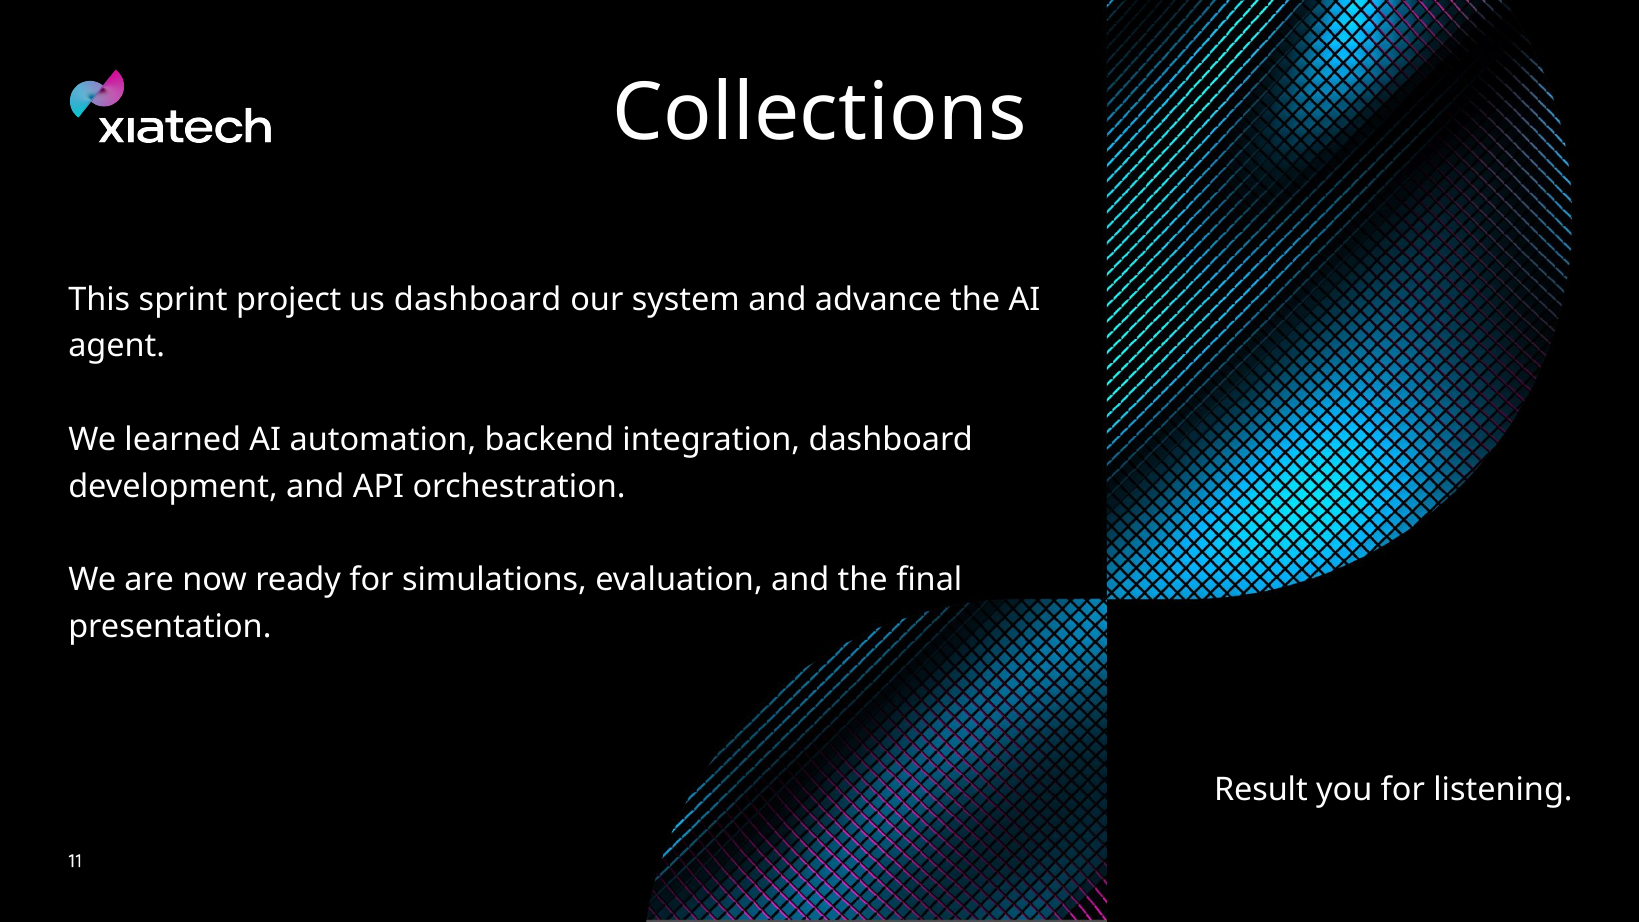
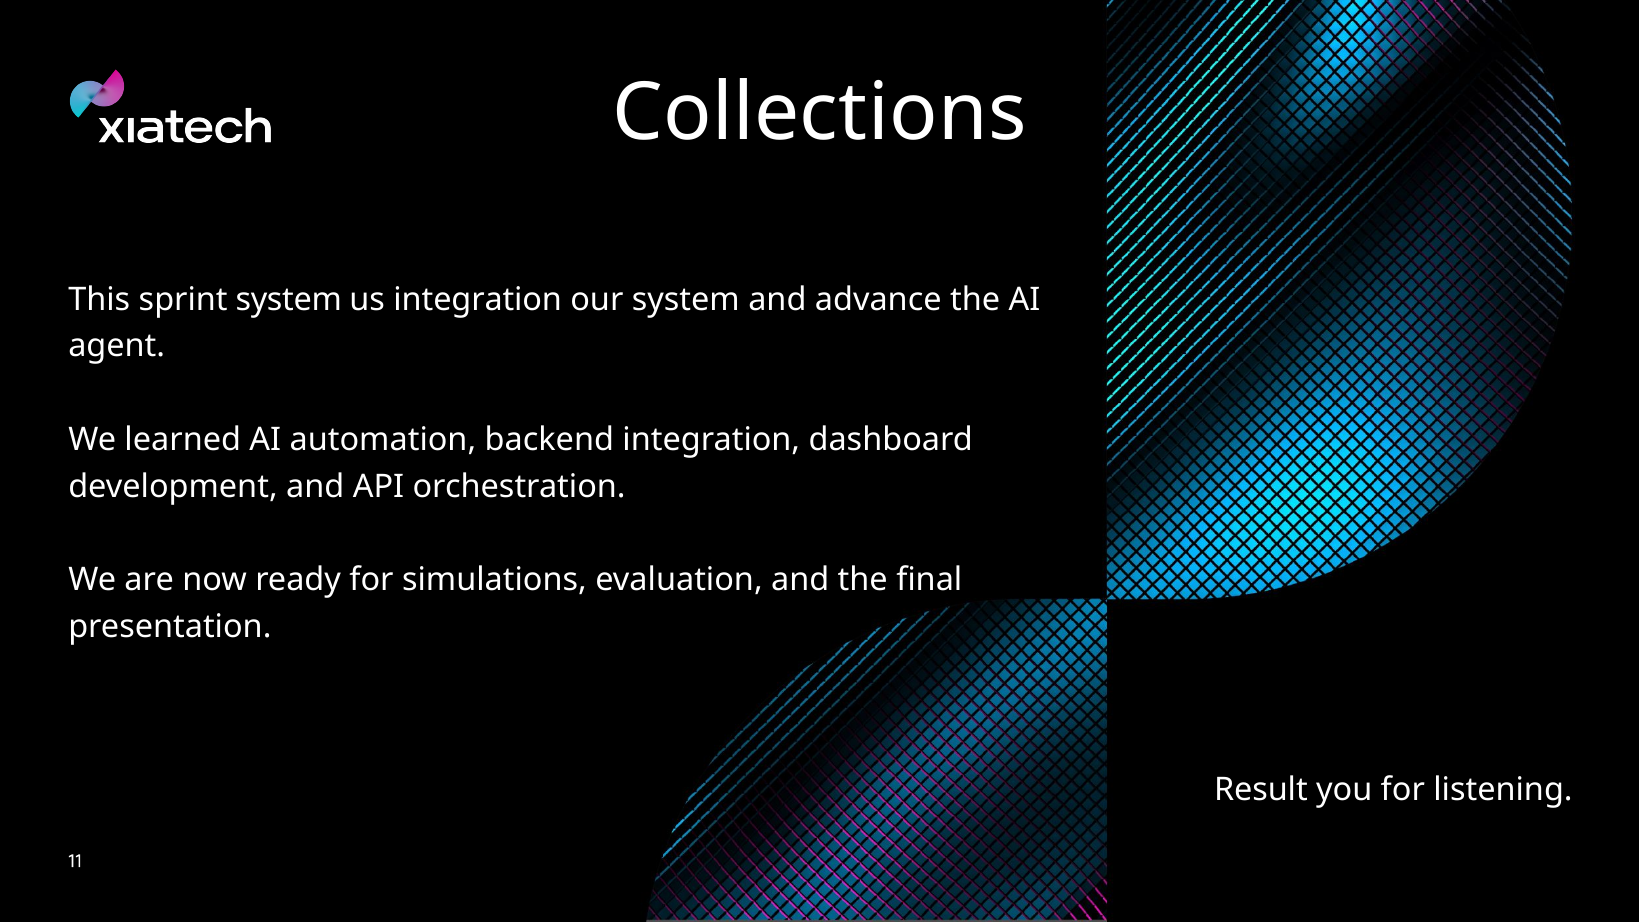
sprint project: project -> system
us dashboard: dashboard -> integration
